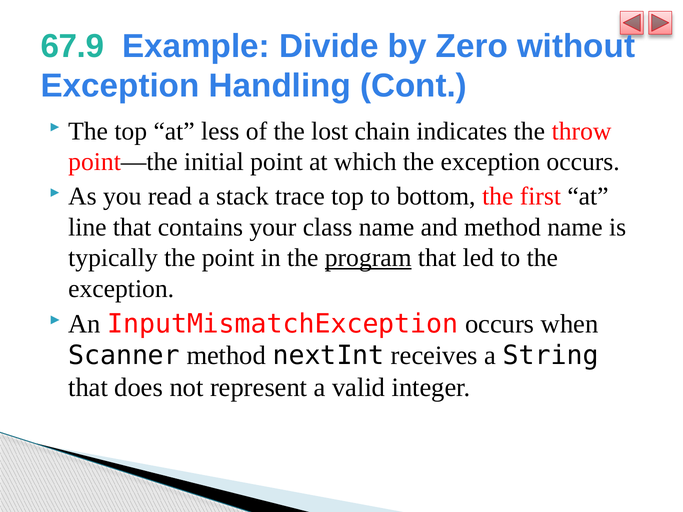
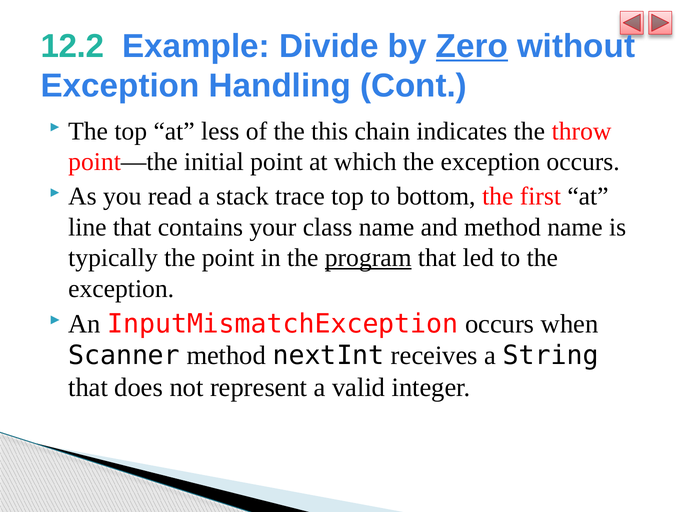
67.9: 67.9 -> 12.2
Zero underline: none -> present
lost: lost -> this
